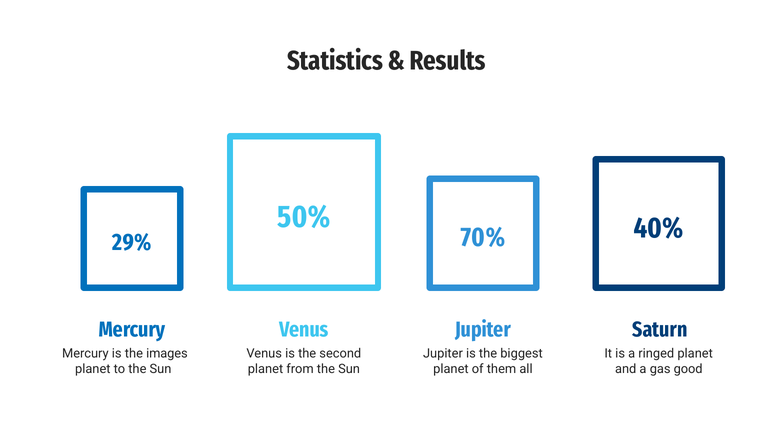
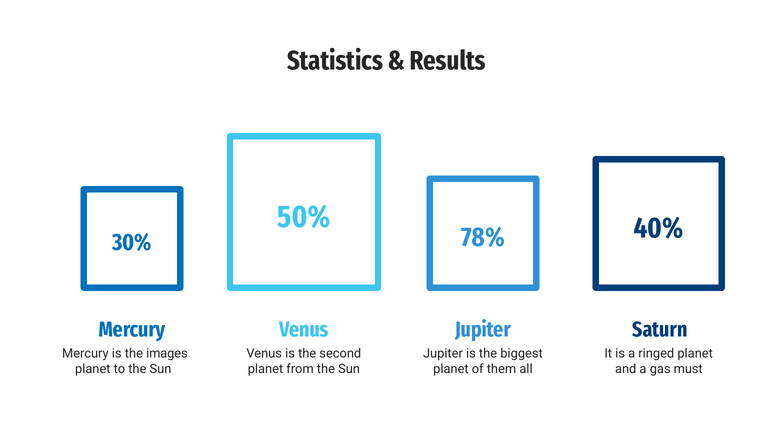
70%: 70% -> 78%
29%: 29% -> 30%
good: good -> must
